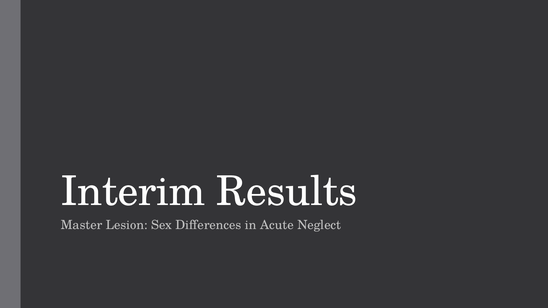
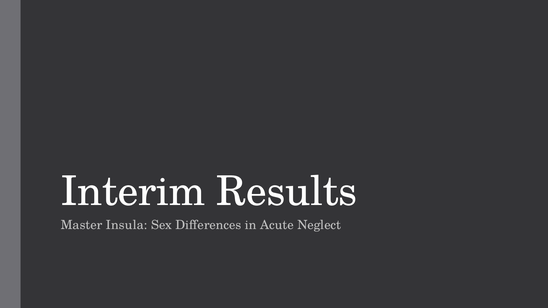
Lesion: Lesion -> Insula
